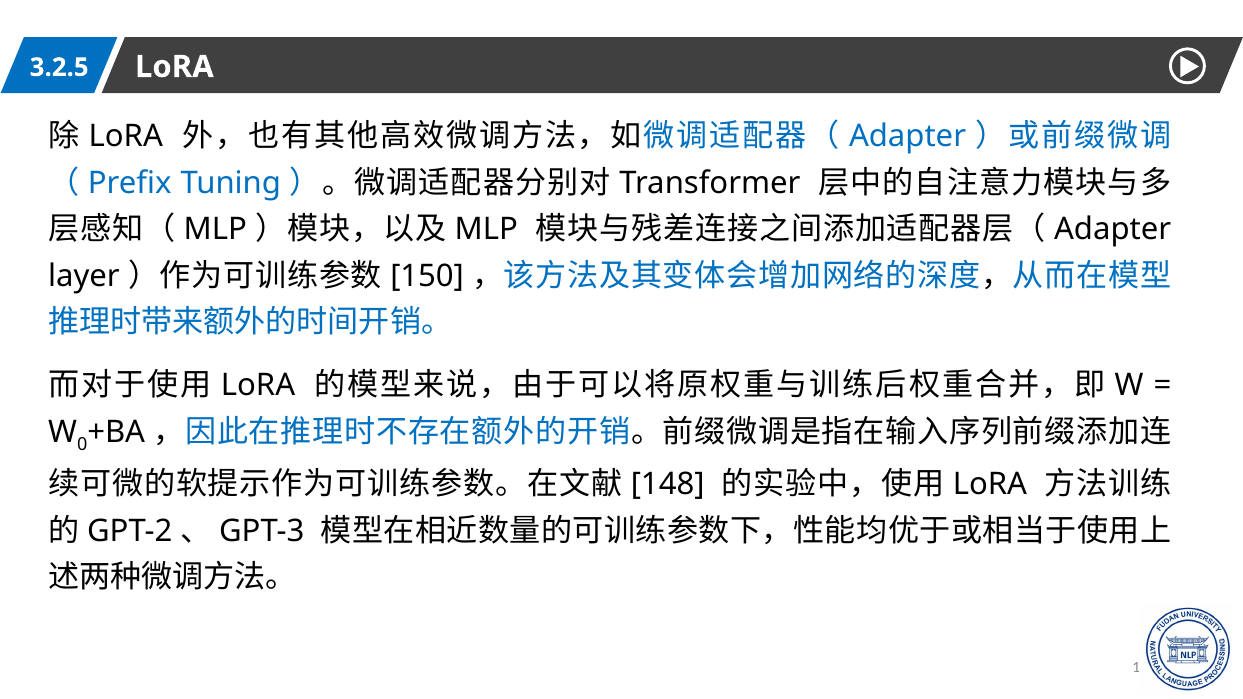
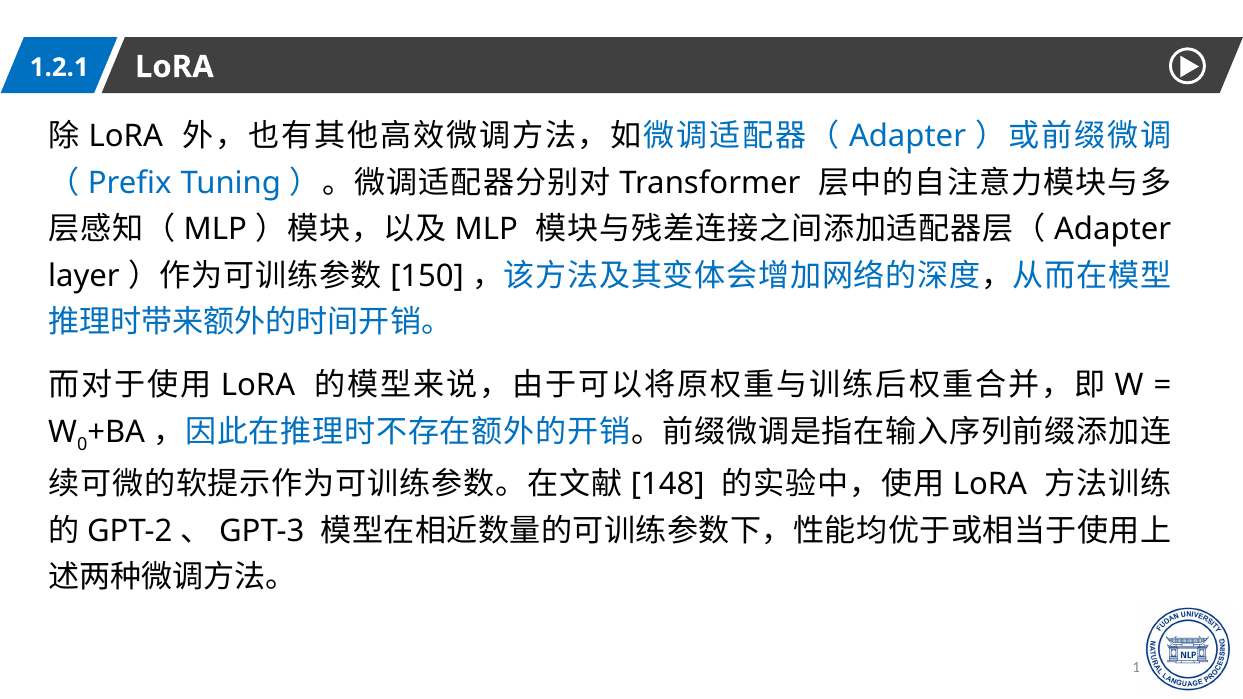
3.2.5: 3.2.5 -> 1.2.1
